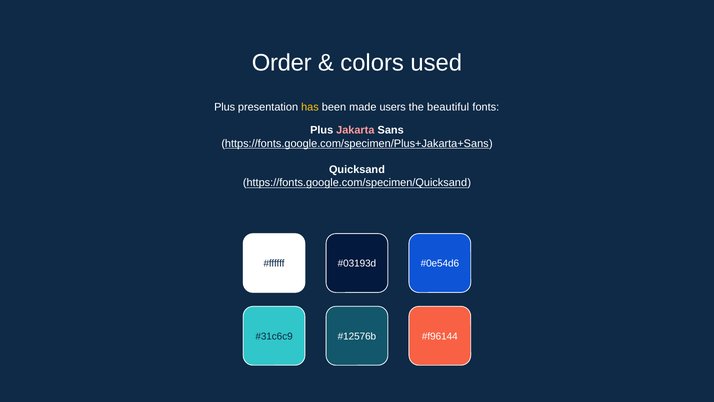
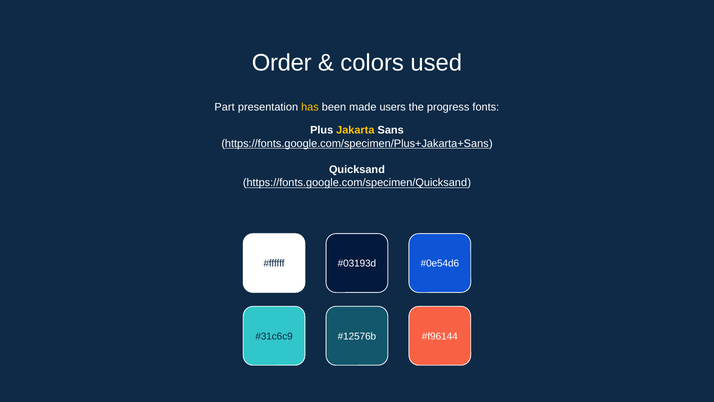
Plus at (225, 107): Plus -> Part
beautiful: beautiful -> progress
Jakarta colour: pink -> yellow
